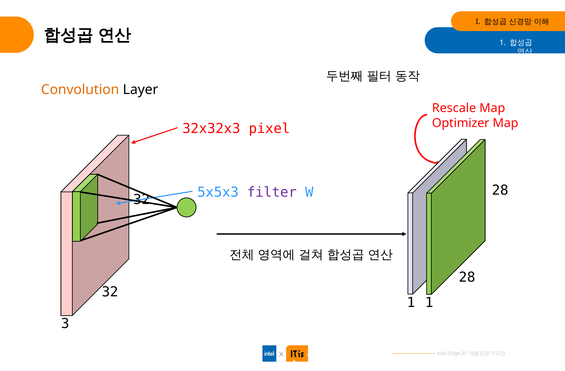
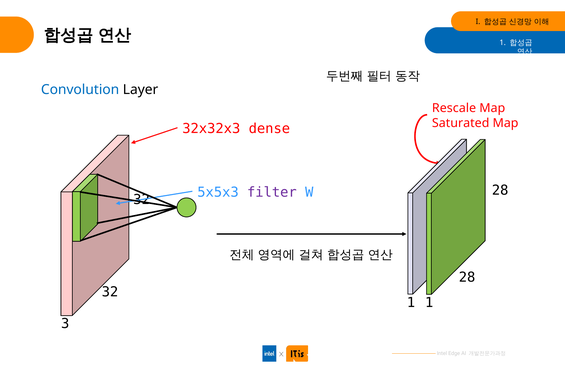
Convolution colour: orange -> blue
Optimizer: Optimizer -> Saturated
pixel: pixel -> dense
